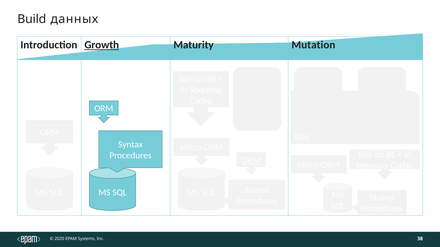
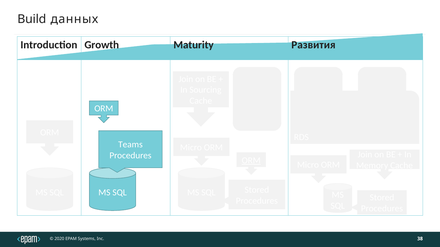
Growth underline: present -> none
Mutation: Mutation -> Развития
Syntax: Syntax -> Teams
